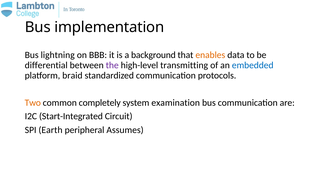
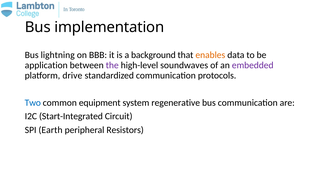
differential: differential -> application
transmitting: transmitting -> soundwaves
embedded colour: blue -> purple
braid: braid -> drive
Two colour: orange -> blue
completely: completely -> equipment
examination: examination -> regenerative
Assumes: Assumes -> Resistors
